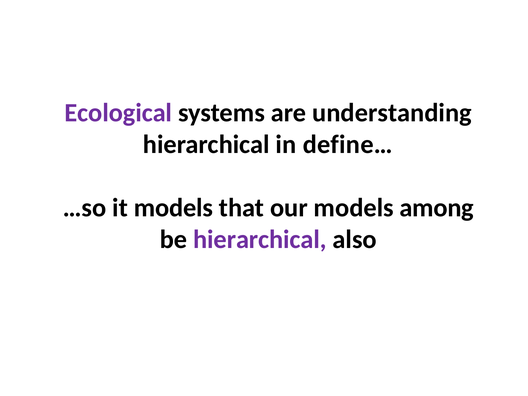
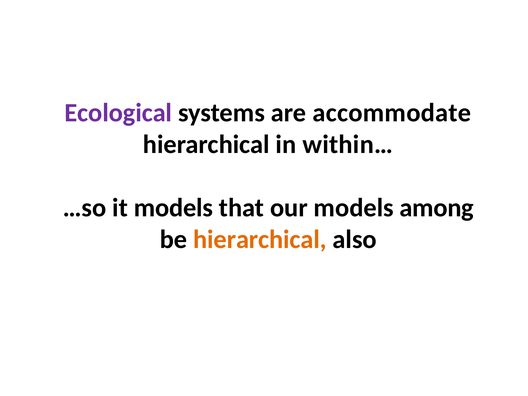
understanding: understanding -> accommodate
define…: define… -> within…
hierarchical at (260, 239) colour: purple -> orange
